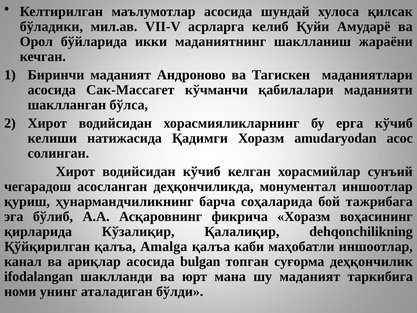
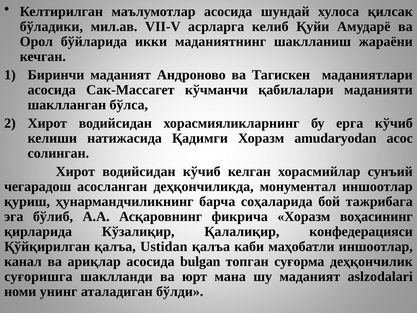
dehqonchilikning: dehqonchilikning -> конфедерацияси
Amalga: Amalga -> Ustidan
ifodalangan: ifodalangan -> суғоришга
таркибига: таркибига -> aslzodalari
